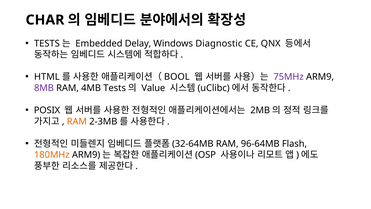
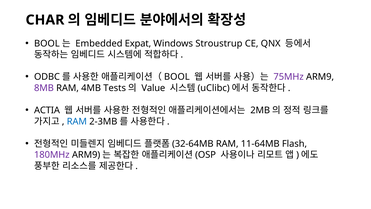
TESTS at (47, 43): TESTS -> BOOL
Delay: Delay -> Expat
Diagnostic: Diagnostic -> Stroustrup
HTML: HTML -> ODBC
POSIX: POSIX -> ACTIA
RAM at (77, 121) colour: orange -> blue
96-64MB: 96-64MB -> 11-64MB
180MHz colour: orange -> purple
